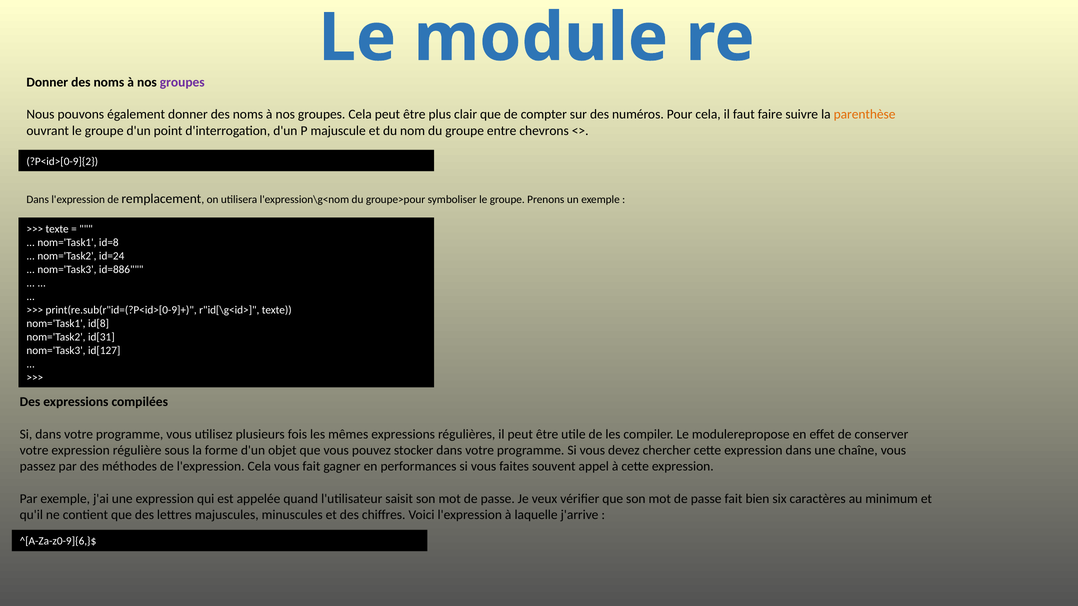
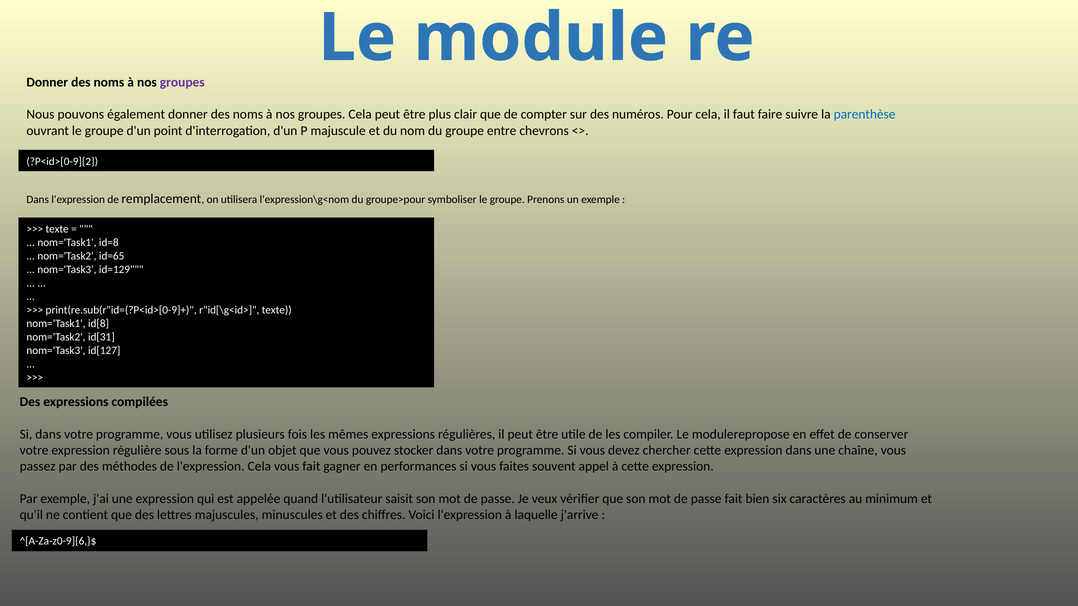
parenthèse colour: orange -> blue
id=24: id=24 -> id=65
id=886: id=886 -> id=129
